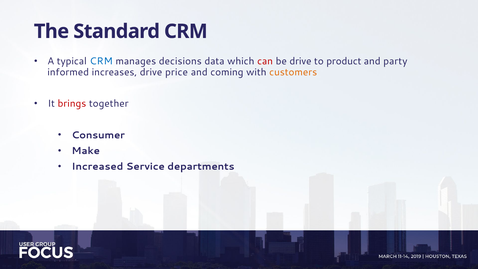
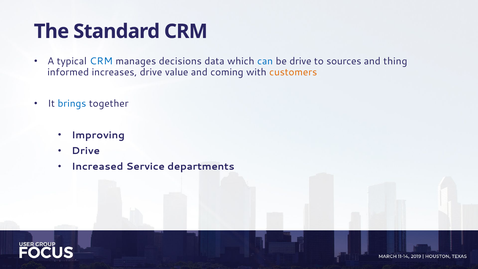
can colour: red -> blue
product: product -> sources
party: party -> thing
price: price -> value
brings colour: red -> blue
Consumer: Consumer -> Improving
Make at (86, 151): Make -> Drive
